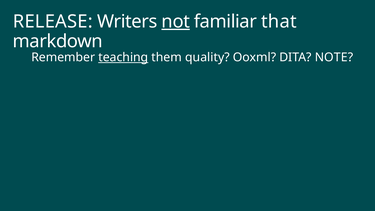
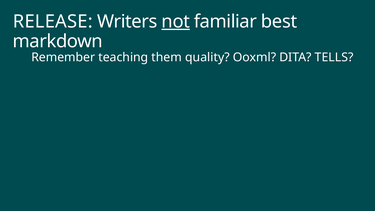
that: that -> best
teaching underline: present -> none
NOTE: NOTE -> TELLS
